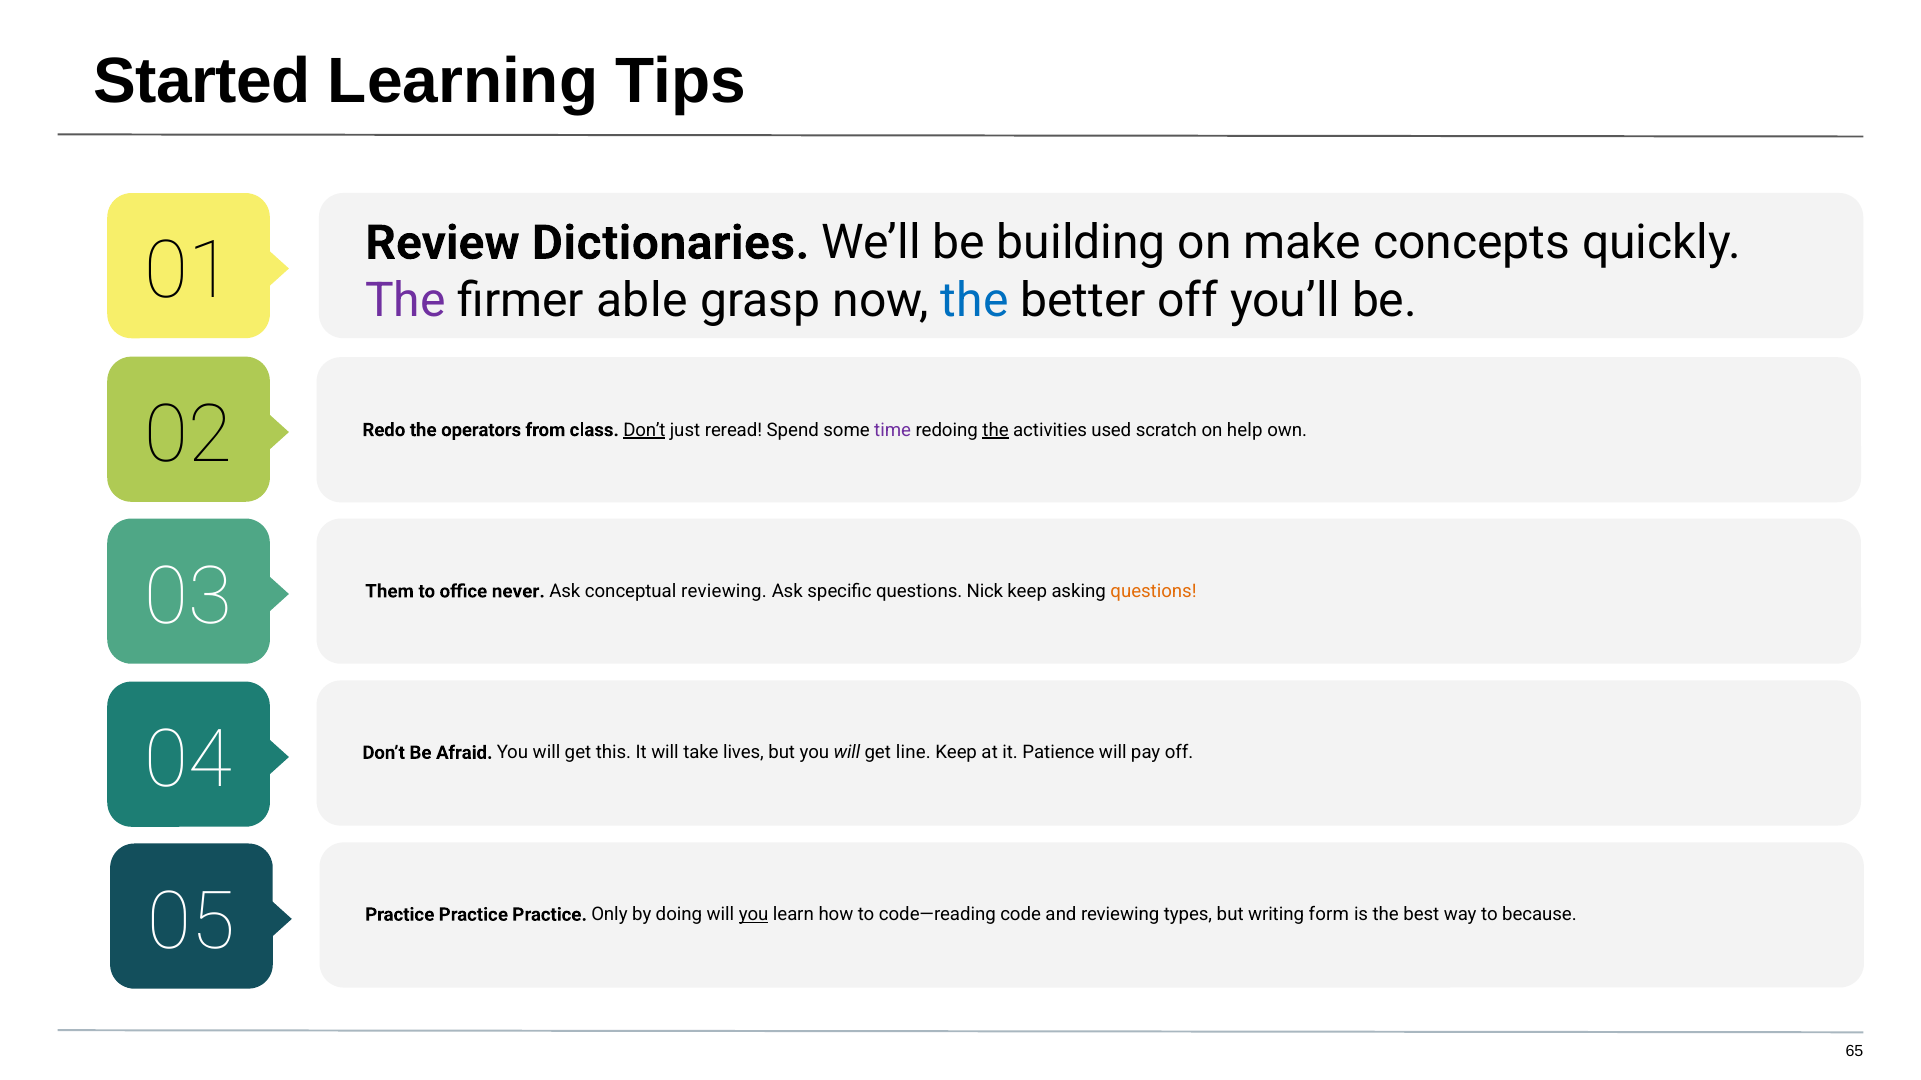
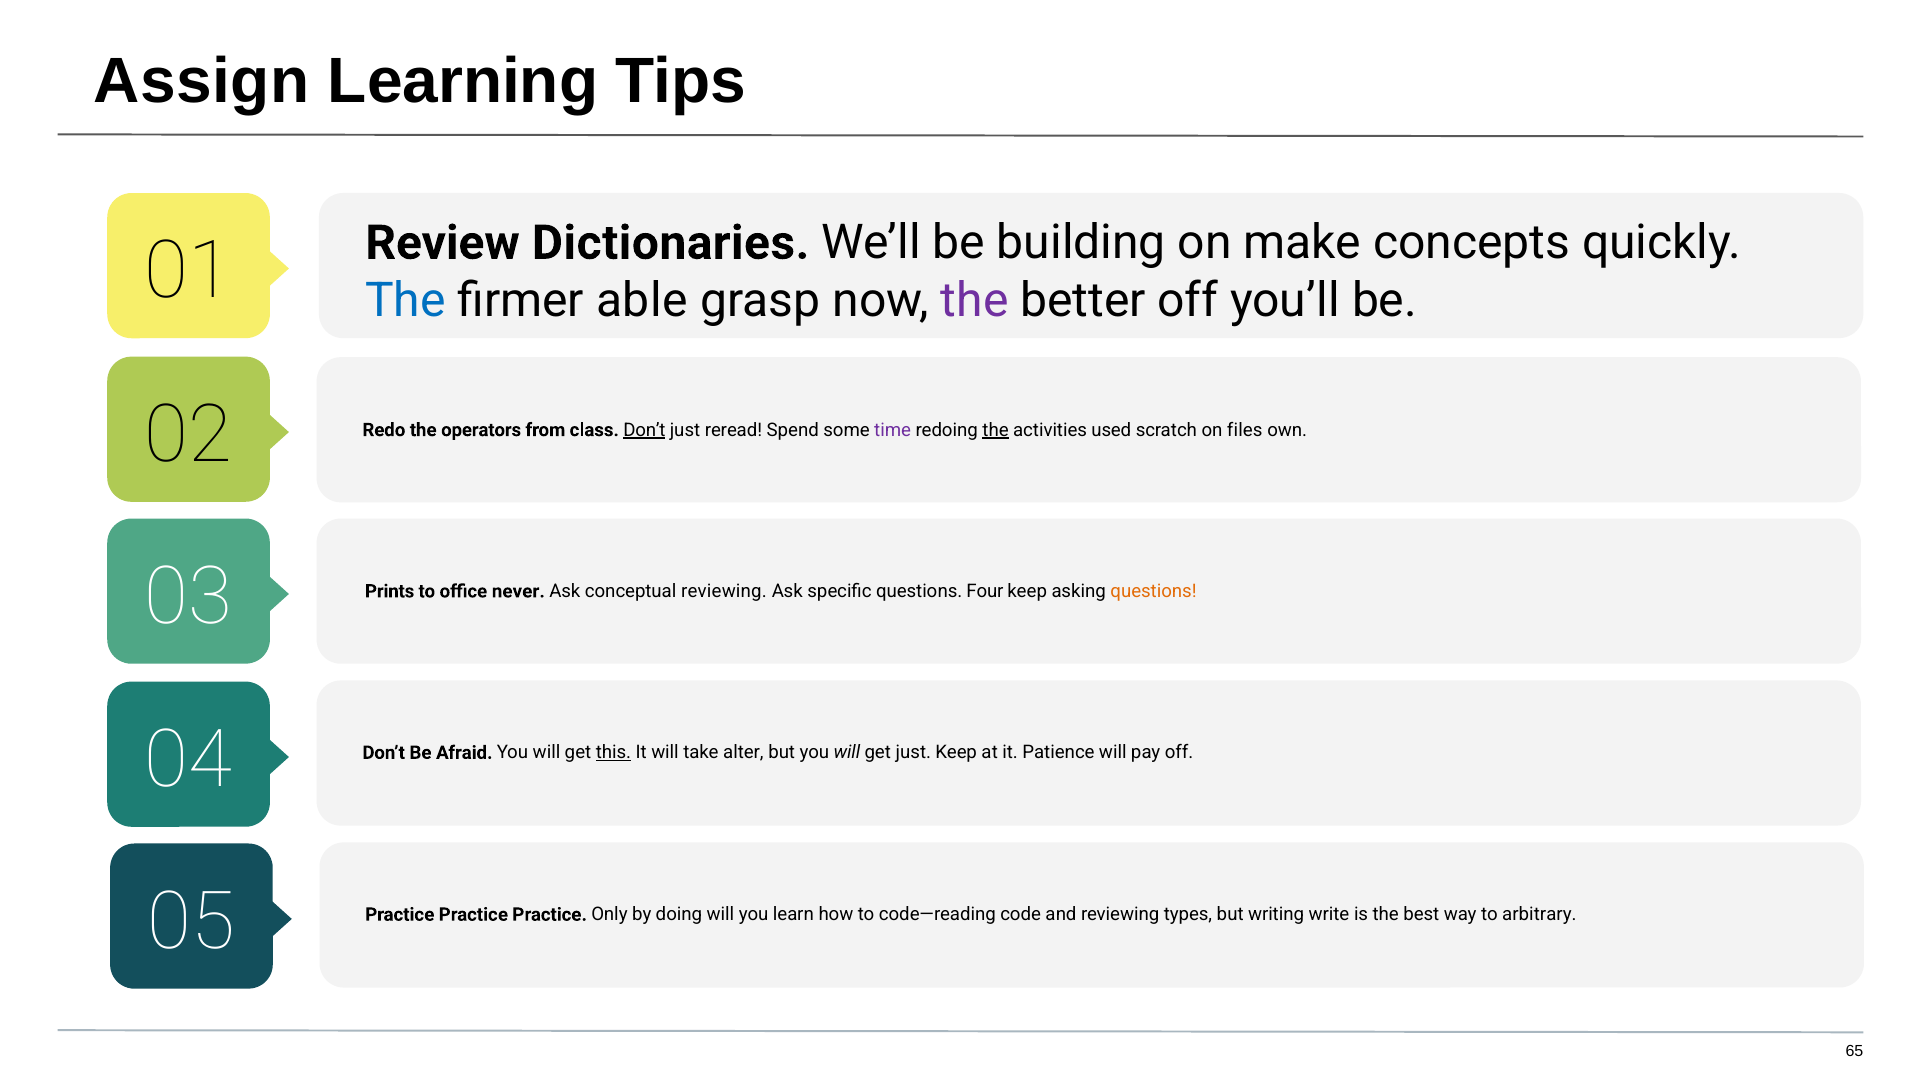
Started: Started -> Assign
The at (406, 301) colour: purple -> blue
the at (975, 301) colour: blue -> purple
help: help -> files
Them: Them -> Prints
Nick: Nick -> Four
this underline: none -> present
lives: lives -> alter
get line: line -> just
you at (754, 915) underline: present -> none
form: form -> write
because: because -> arbitrary
